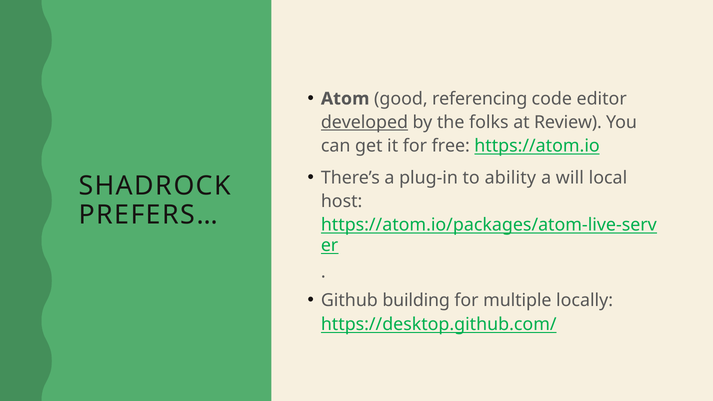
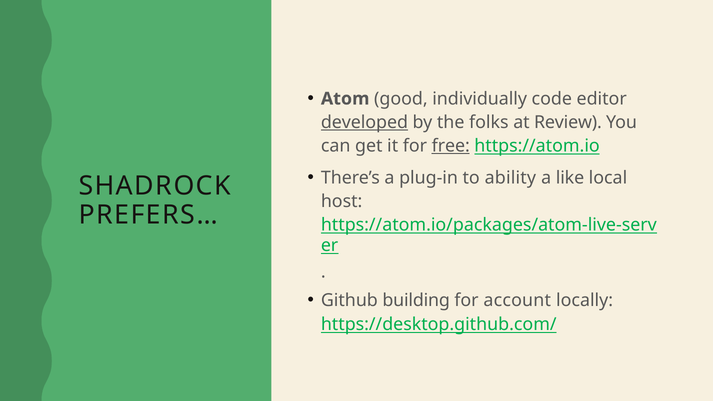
referencing: referencing -> individually
free underline: none -> present
will: will -> like
multiple: multiple -> account
